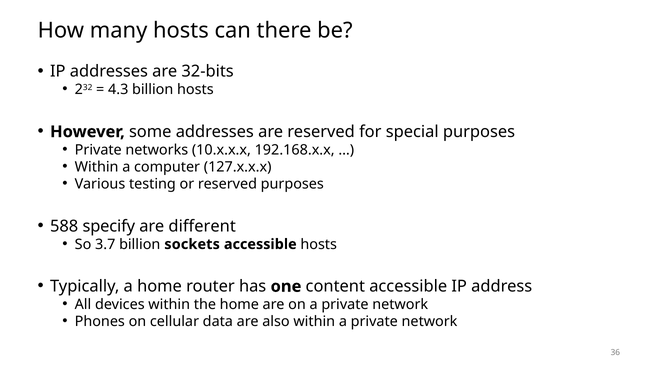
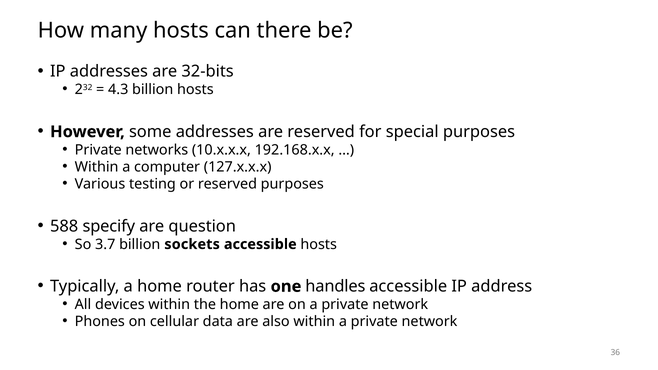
different: different -> question
content: content -> handles
